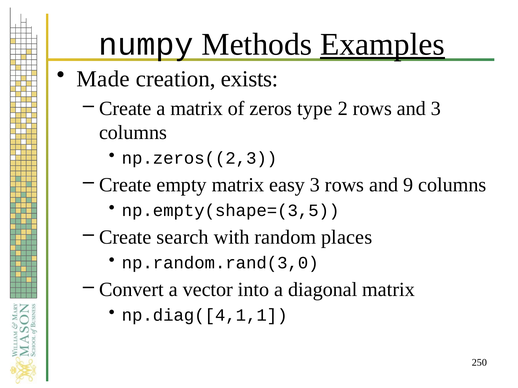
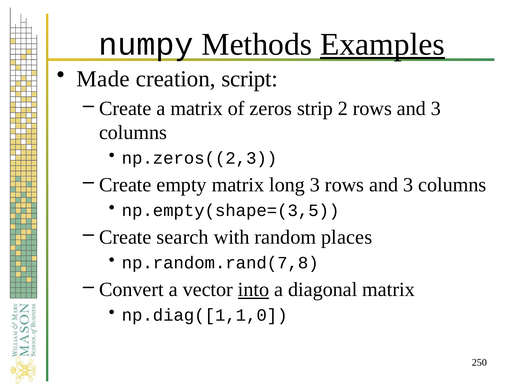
exists: exists -> script
type: type -> strip
easy: easy -> long
3 rows and 9: 9 -> 3
np.random.rand(3,0: np.random.rand(3,0 -> np.random.rand(7,8
into underline: none -> present
np.diag([4,1,1: np.diag([4,1,1 -> np.diag([1,1,0
